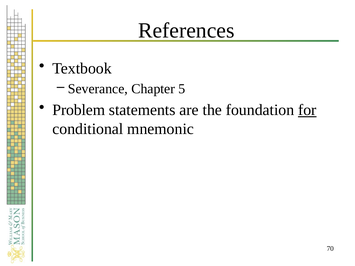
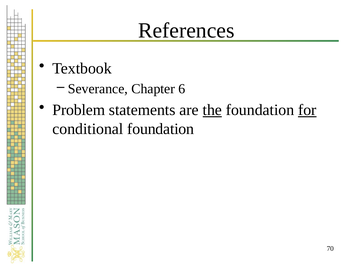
5: 5 -> 6
the underline: none -> present
conditional mnemonic: mnemonic -> foundation
